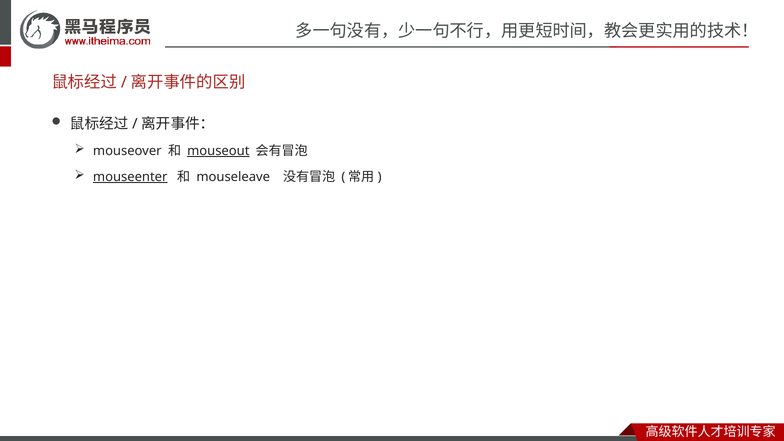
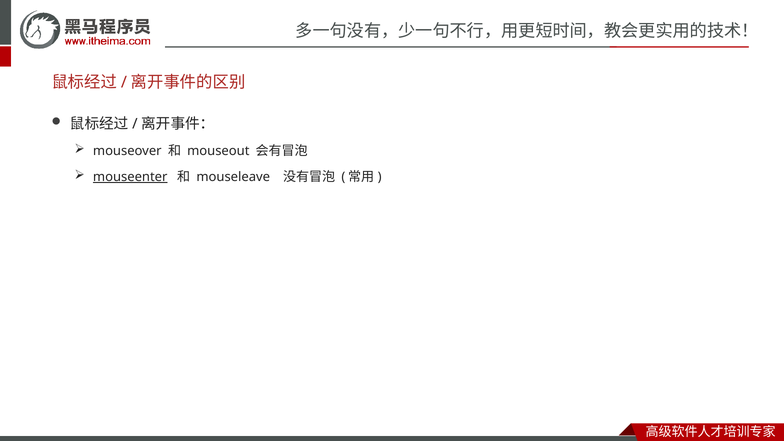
mouseout underline: present -> none
